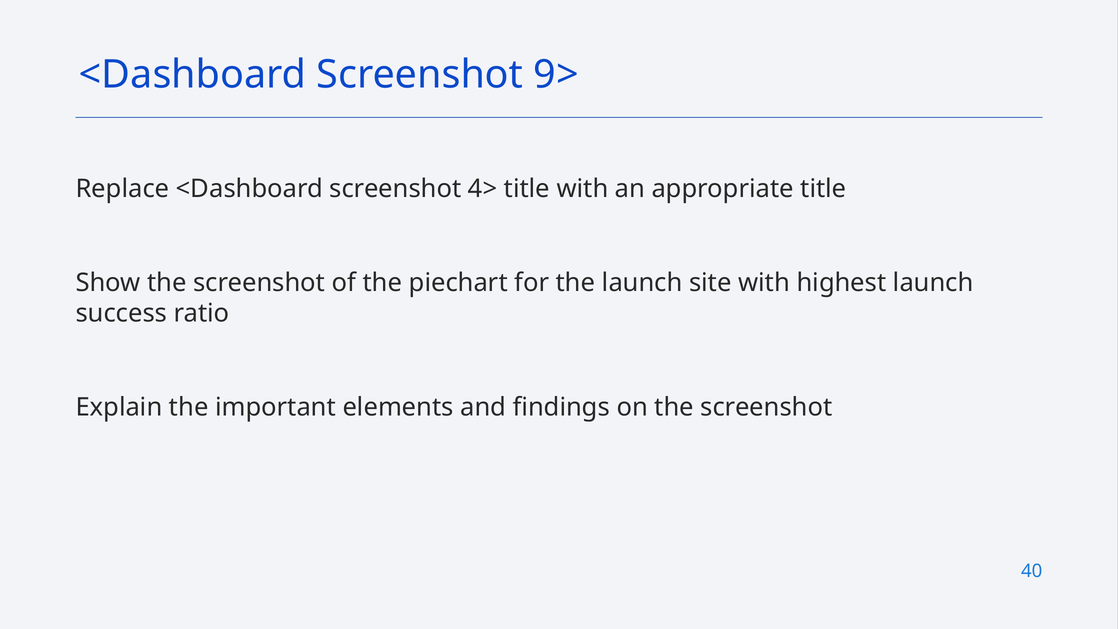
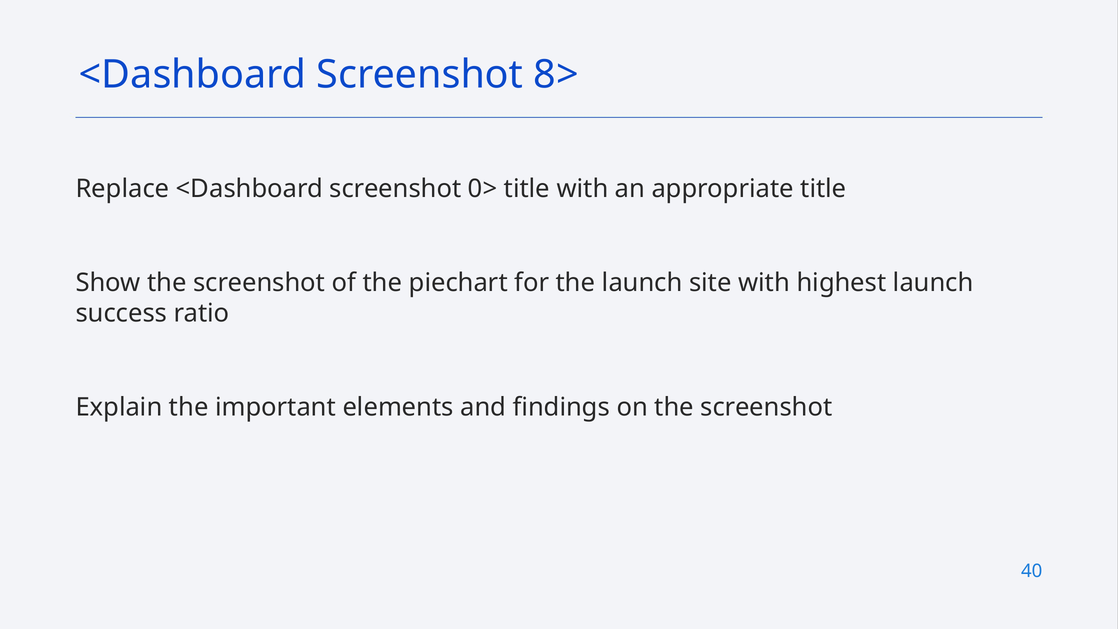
9>: 9> -> 8>
4>: 4> -> 0>
